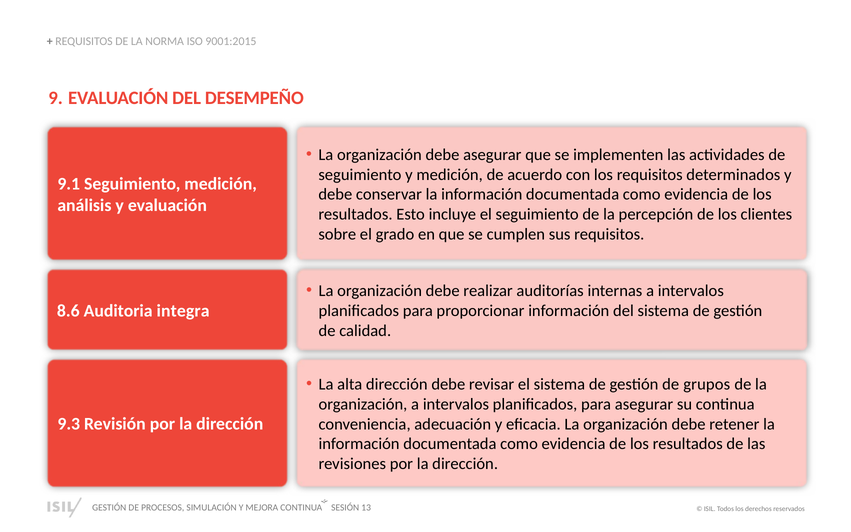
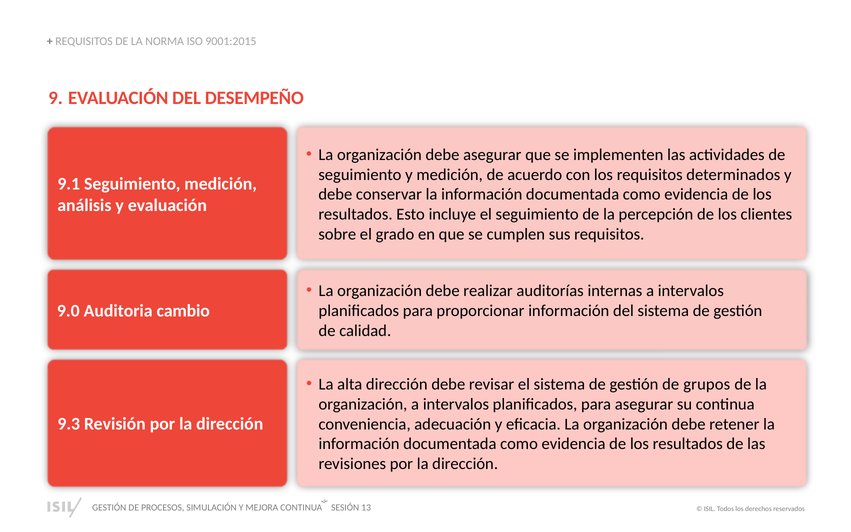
8.6: 8.6 -> 9.0
integra: integra -> cambio
